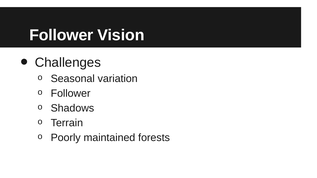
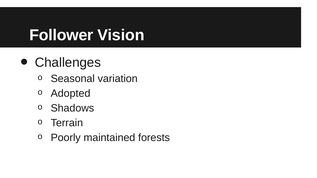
Follower at (71, 94): Follower -> Adopted
